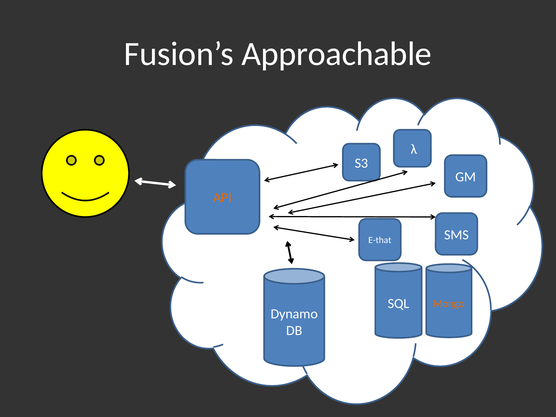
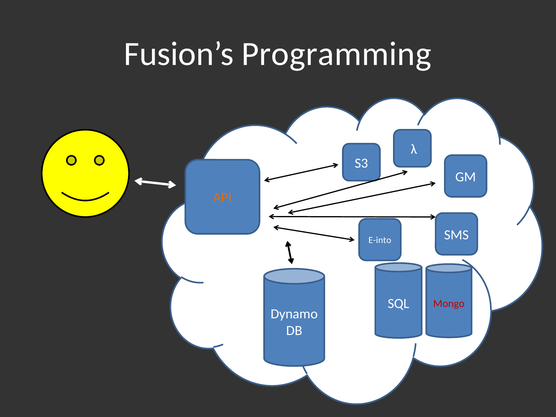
Approachable: Approachable -> Programming
E-that: E-that -> E-into
Mongo colour: orange -> red
